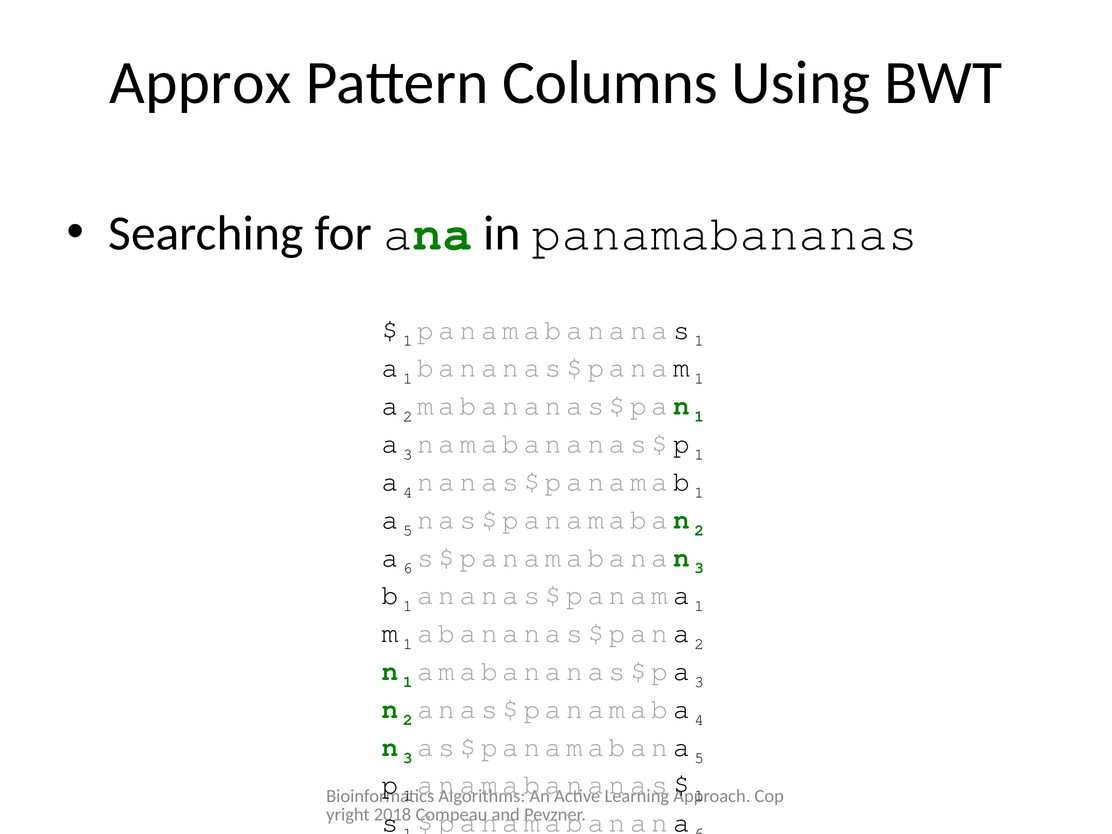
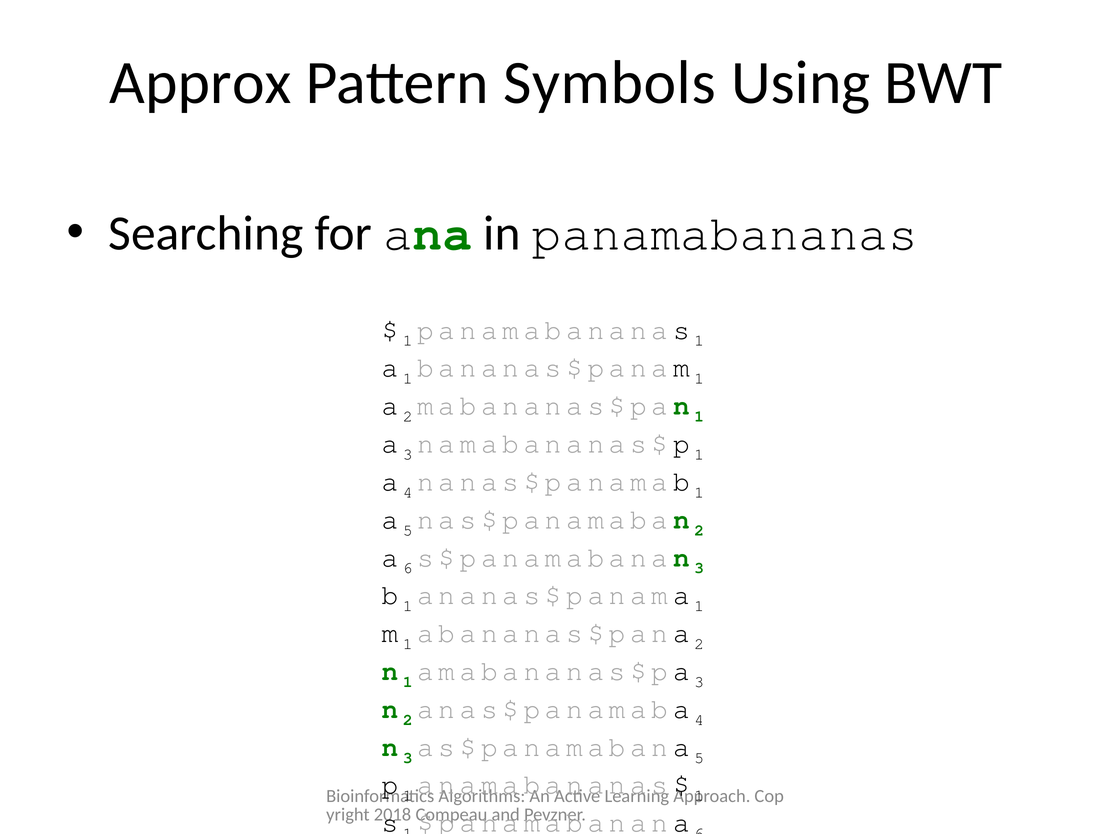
Columns: Columns -> Symbols
